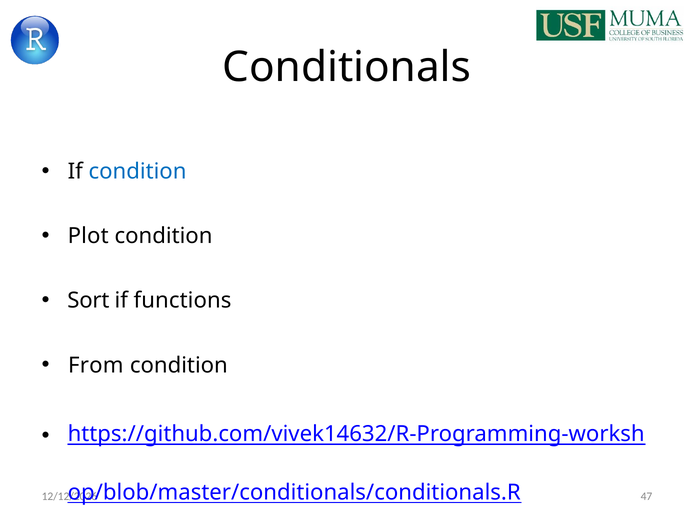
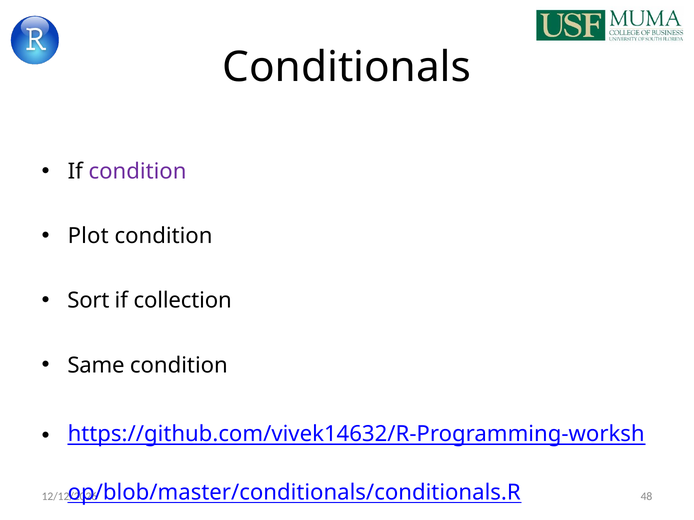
condition at (138, 172) colour: blue -> purple
functions: functions -> collection
From: From -> Same
47: 47 -> 48
